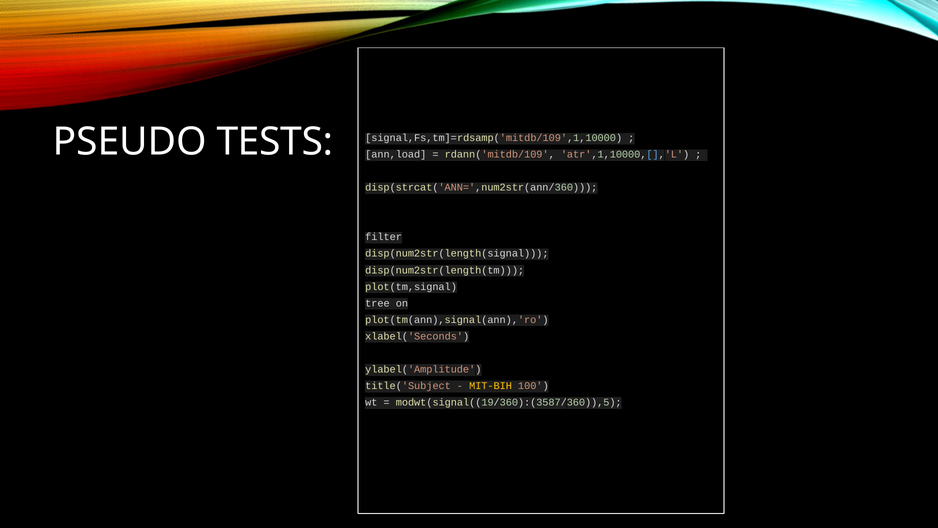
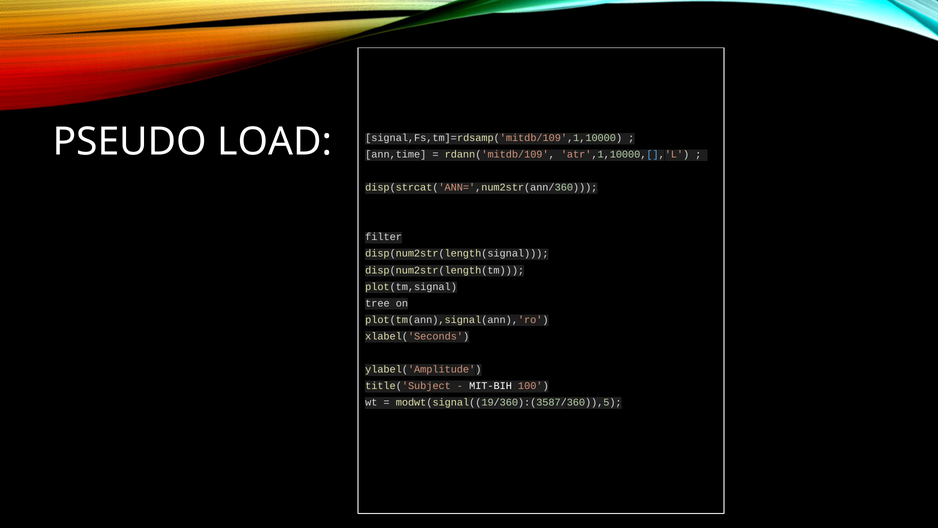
TESTS: TESTS -> LOAD
ann,load: ann,load -> ann,time
MIT-BIH colour: yellow -> white
